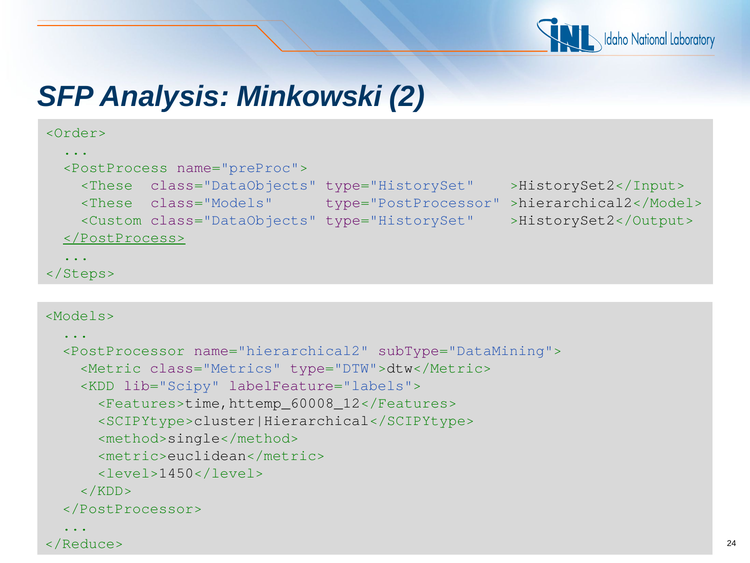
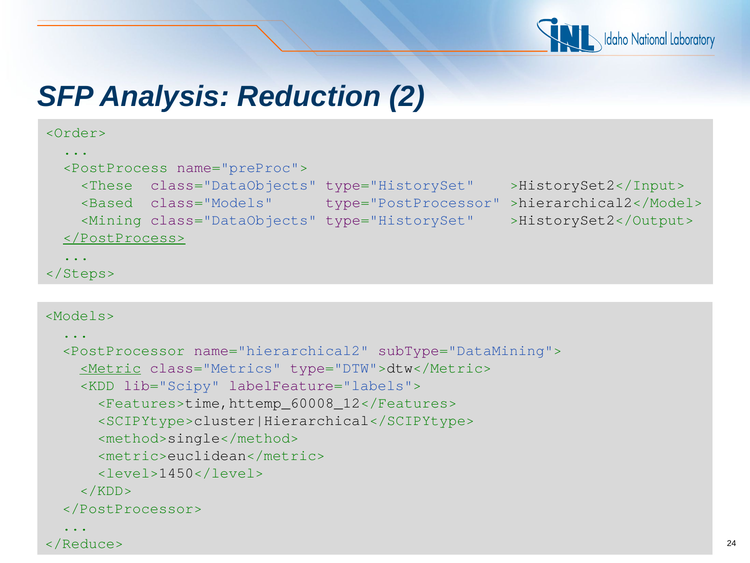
Minkowski: Minkowski -> Reduction
<These at (107, 202): <These -> <Based
<Custom: <Custom -> <Mining
<Metric underline: none -> present
